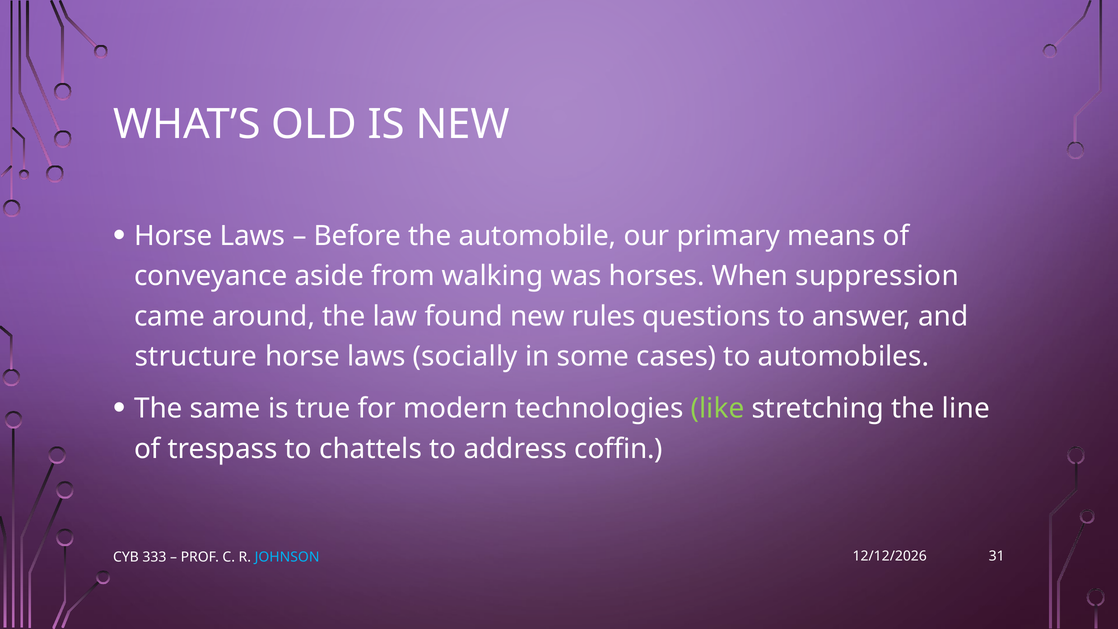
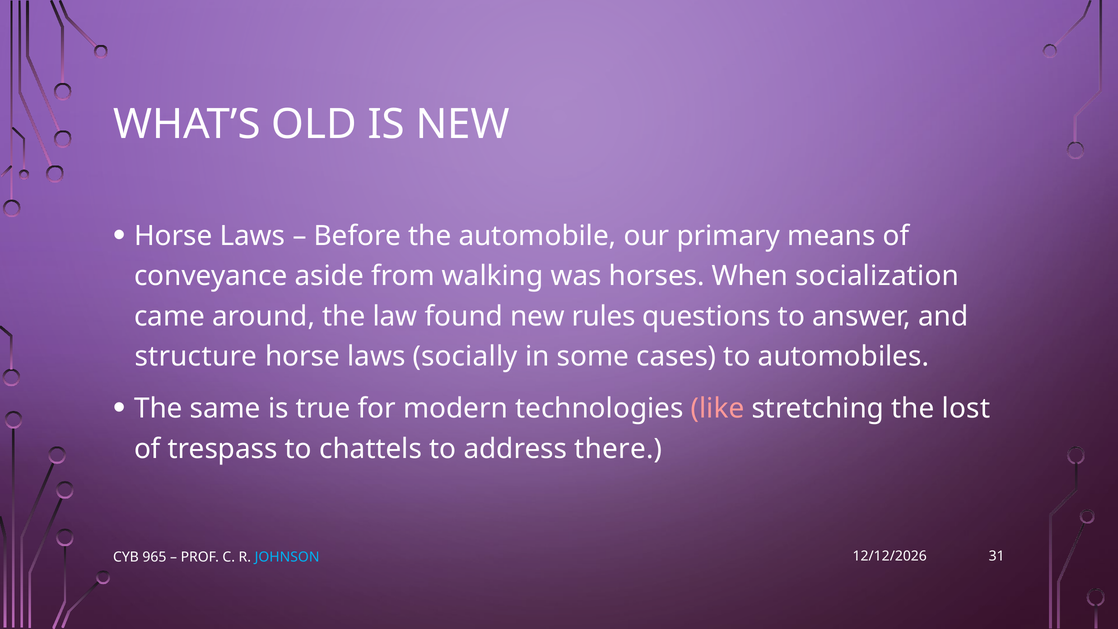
suppression: suppression -> socialization
like colour: light green -> pink
line: line -> lost
coffin: coffin -> there
333: 333 -> 965
